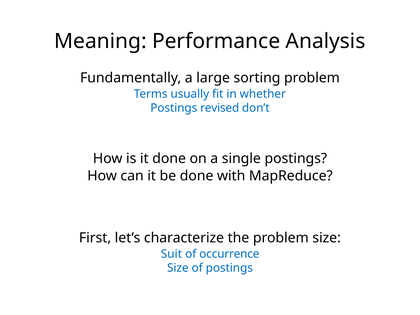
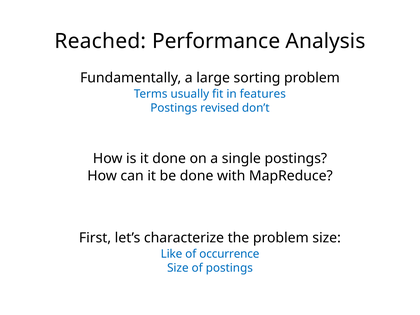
Meaning: Meaning -> Reached
whether: whether -> features
Suit: Suit -> Like
